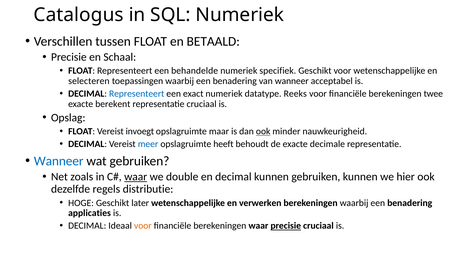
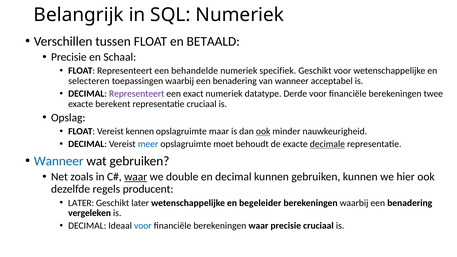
Catalogus: Catalogus -> Belangrijk
Representeert at (137, 94) colour: blue -> purple
Reeks: Reeks -> Derde
invoegt: invoegt -> kennen
heeft: heeft -> moet
decimale underline: none -> present
distributie: distributie -> producent
HOGE at (81, 203): HOGE -> LATER
verwerken: verwerken -> begeleider
applicaties: applicaties -> vergeleken
voor at (143, 226) colour: orange -> blue
precisie at (286, 226) underline: present -> none
